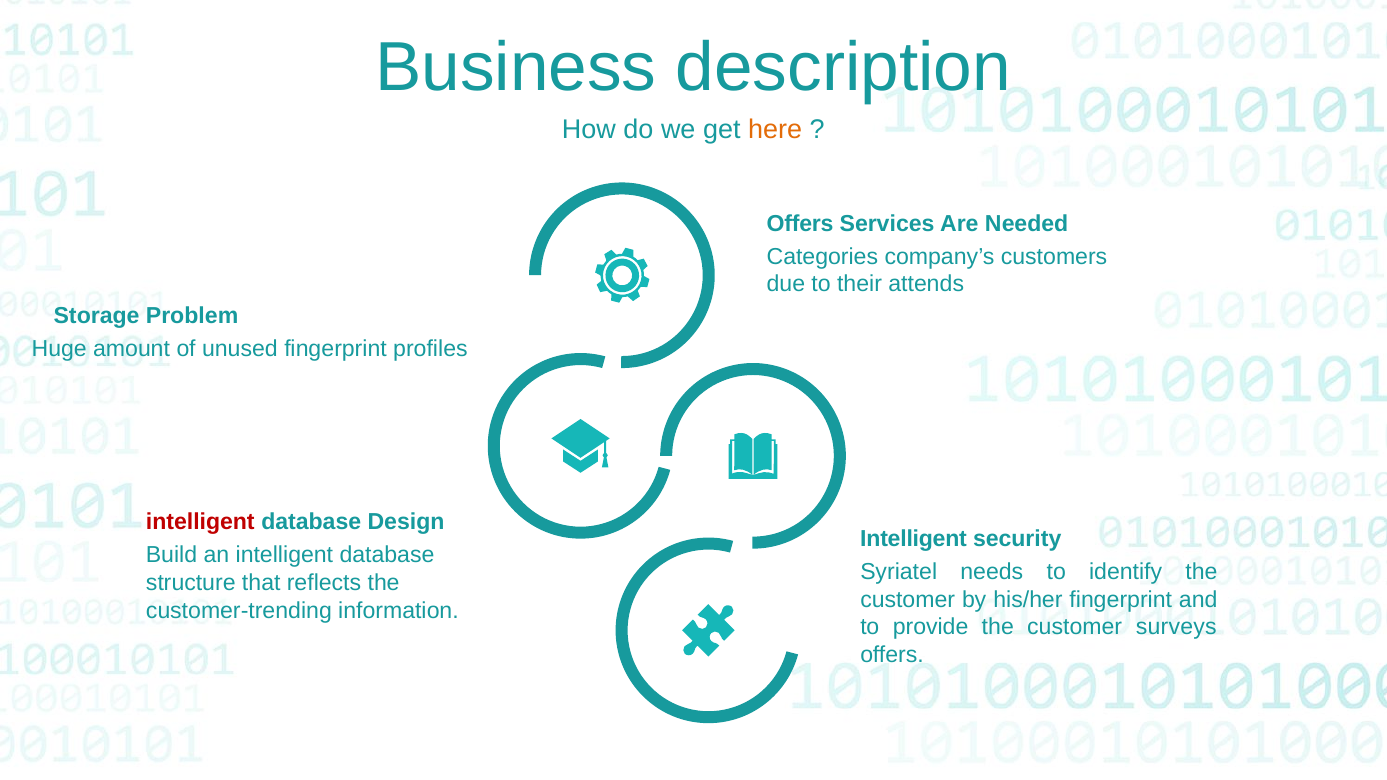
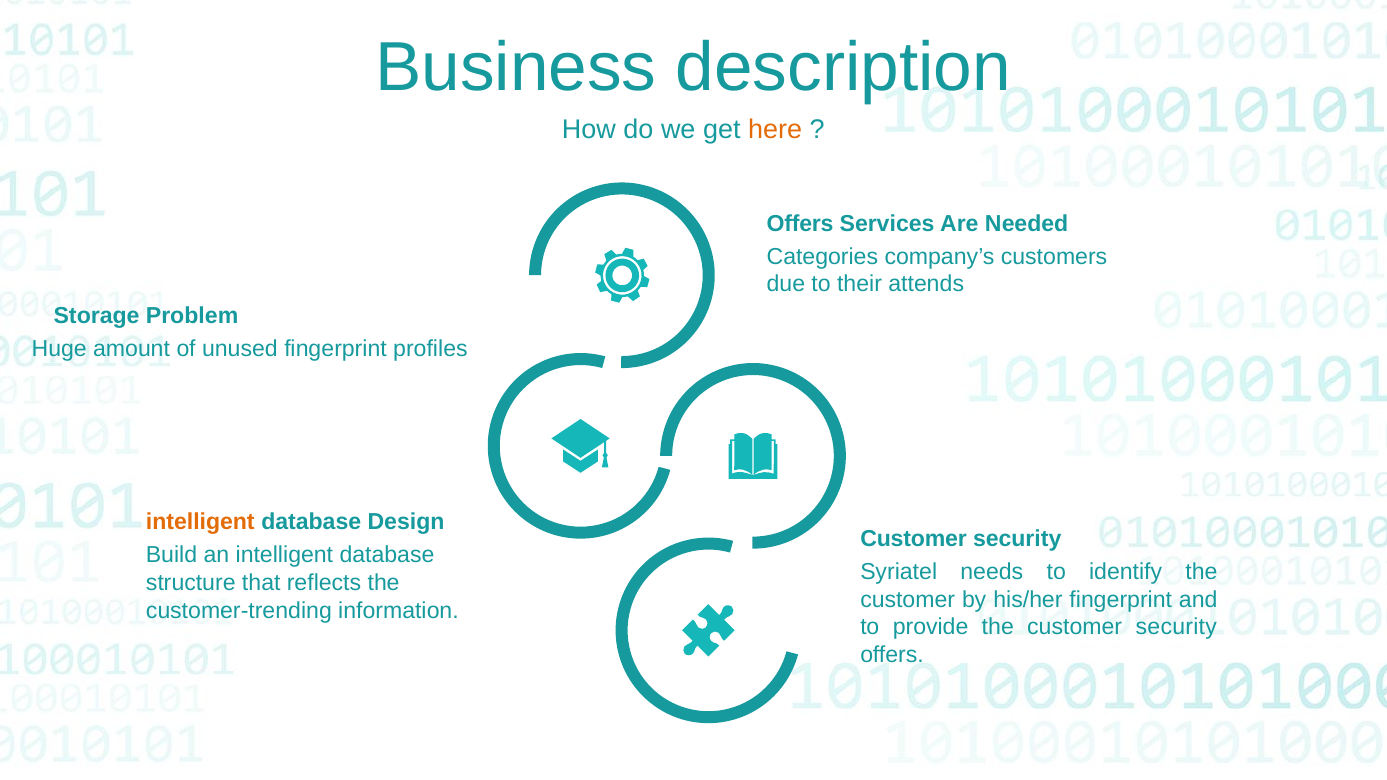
intelligent at (200, 522) colour: red -> orange
Intelligent at (914, 539): Intelligent -> Customer
the customer surveys: surveys -> security
